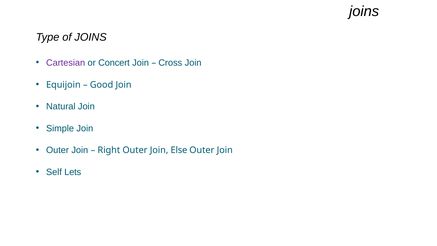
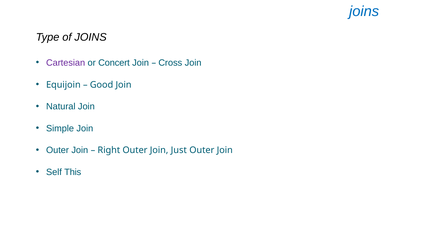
joins at (364, 11) colour: black -> blue
Else: Else -> Just
Lets: Lets -> This
